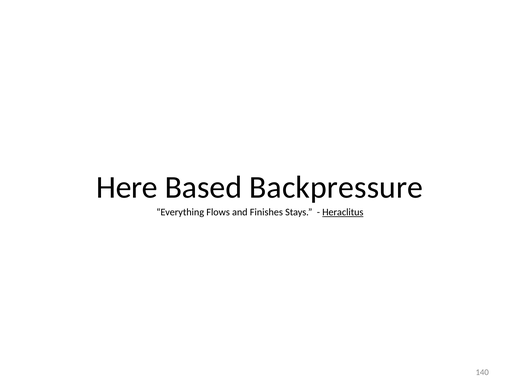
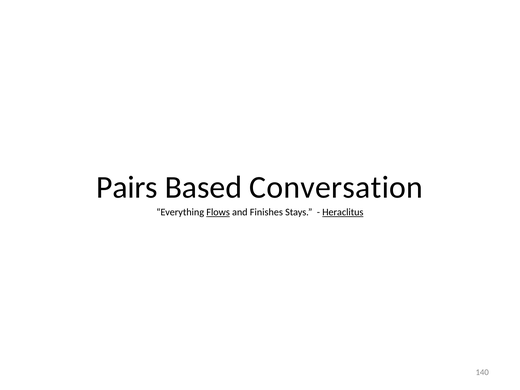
Here: Here -> Pairs
Backpressure: Backpressure -> Conversation
Flows underline: none -> present
